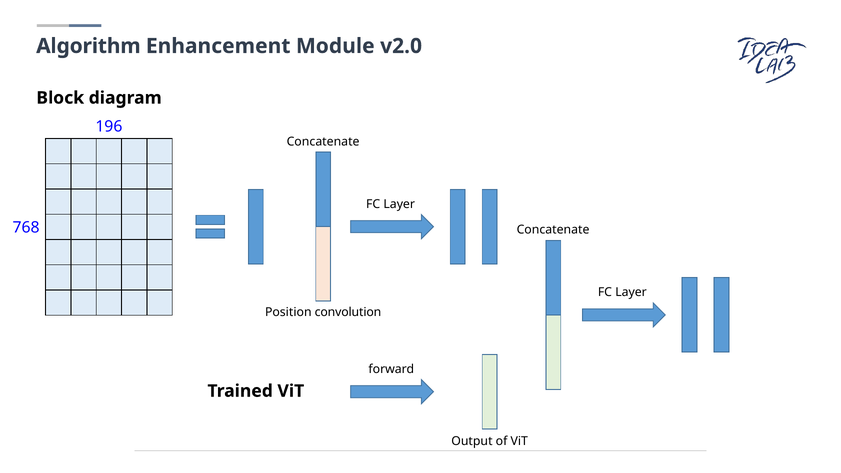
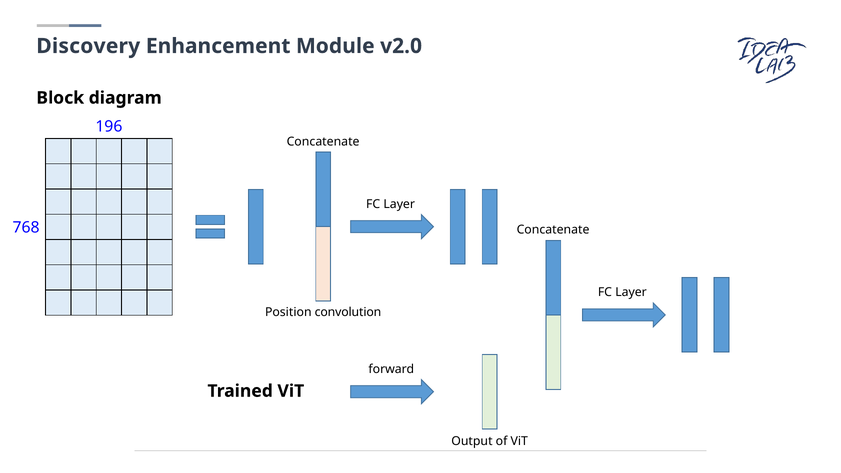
Algorithm: Algorithm -> Discovery
